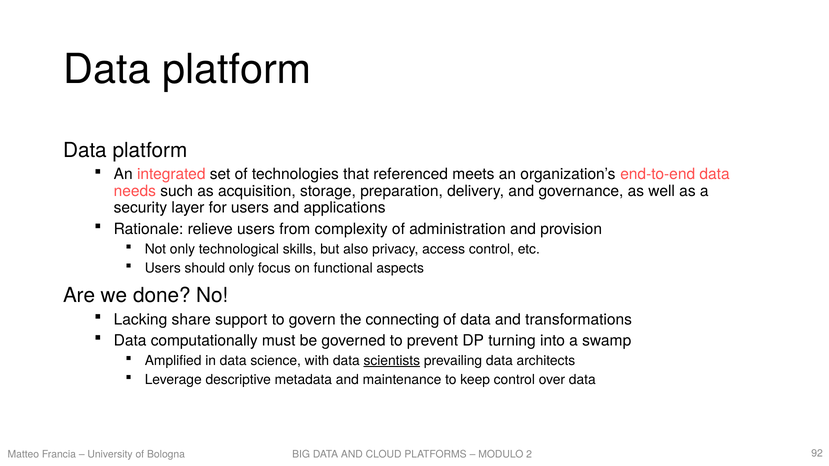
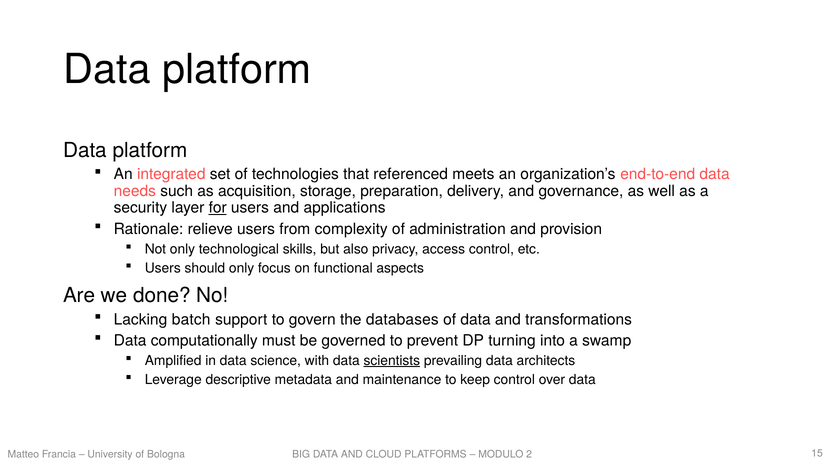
for underline: none -> present
share: share -> batch
connecting: connecting -> databases
92: 92 -> 15
